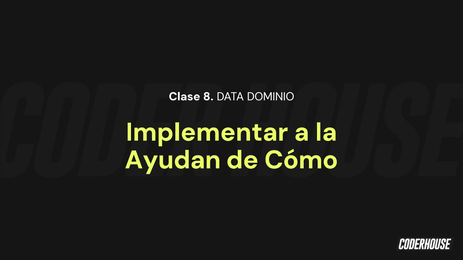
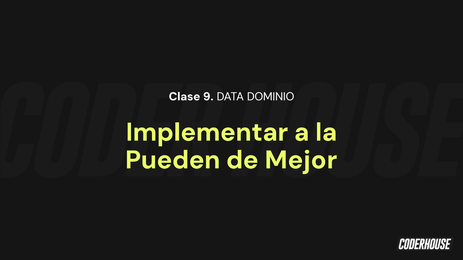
8: 8 -> 9
Ayudan: Ayudan -> Pueden
Cómo: Cómo -> Mejor
